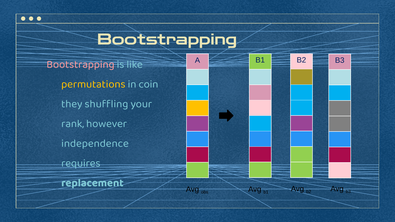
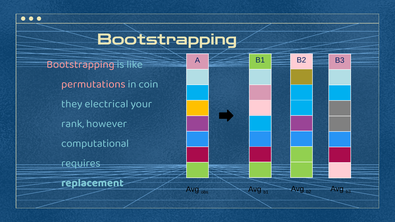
permutations colour: yellow -> pink
shuffling: shuffling -> electrical
independence: independence -> computational
